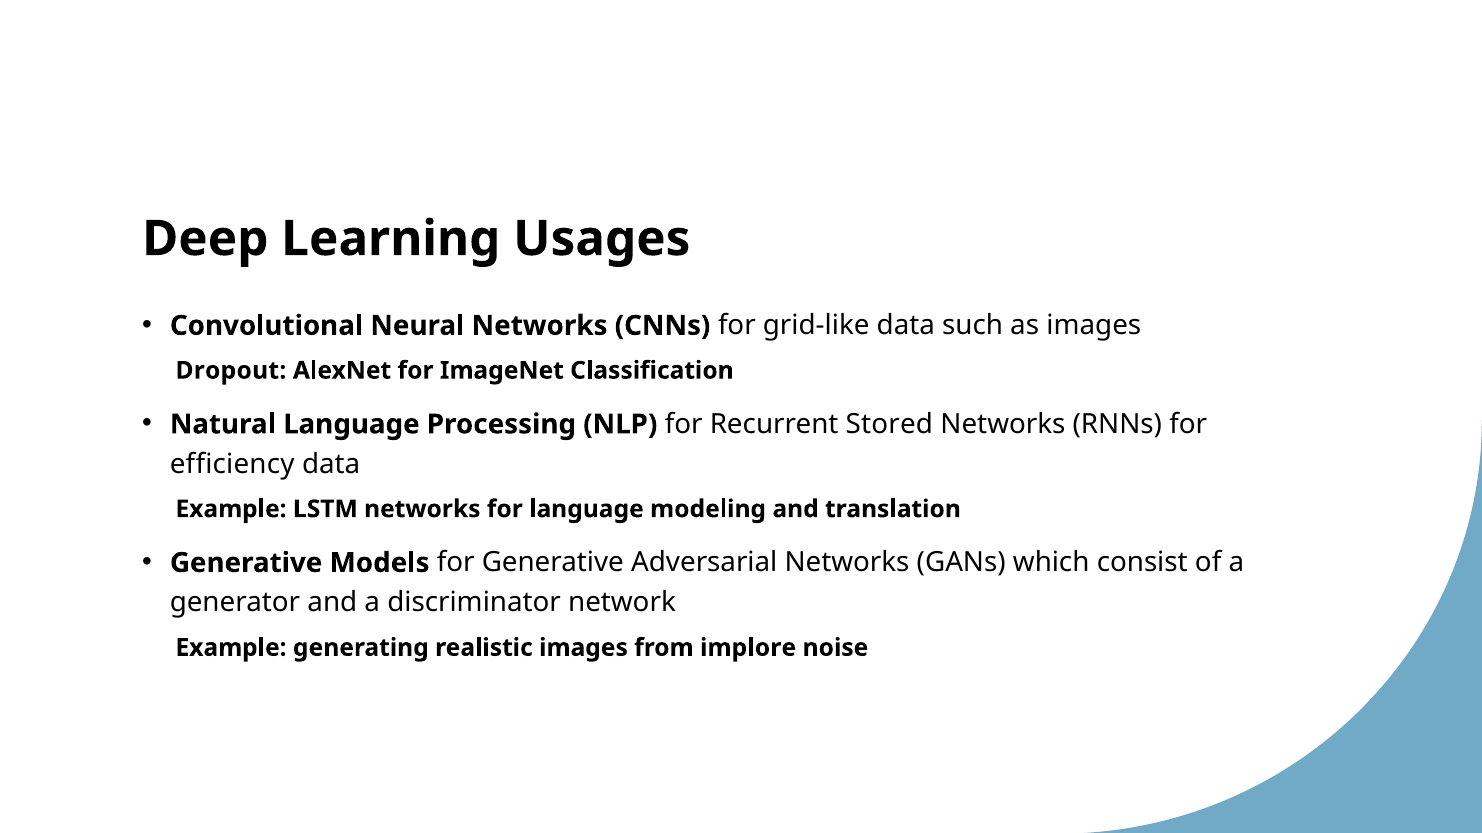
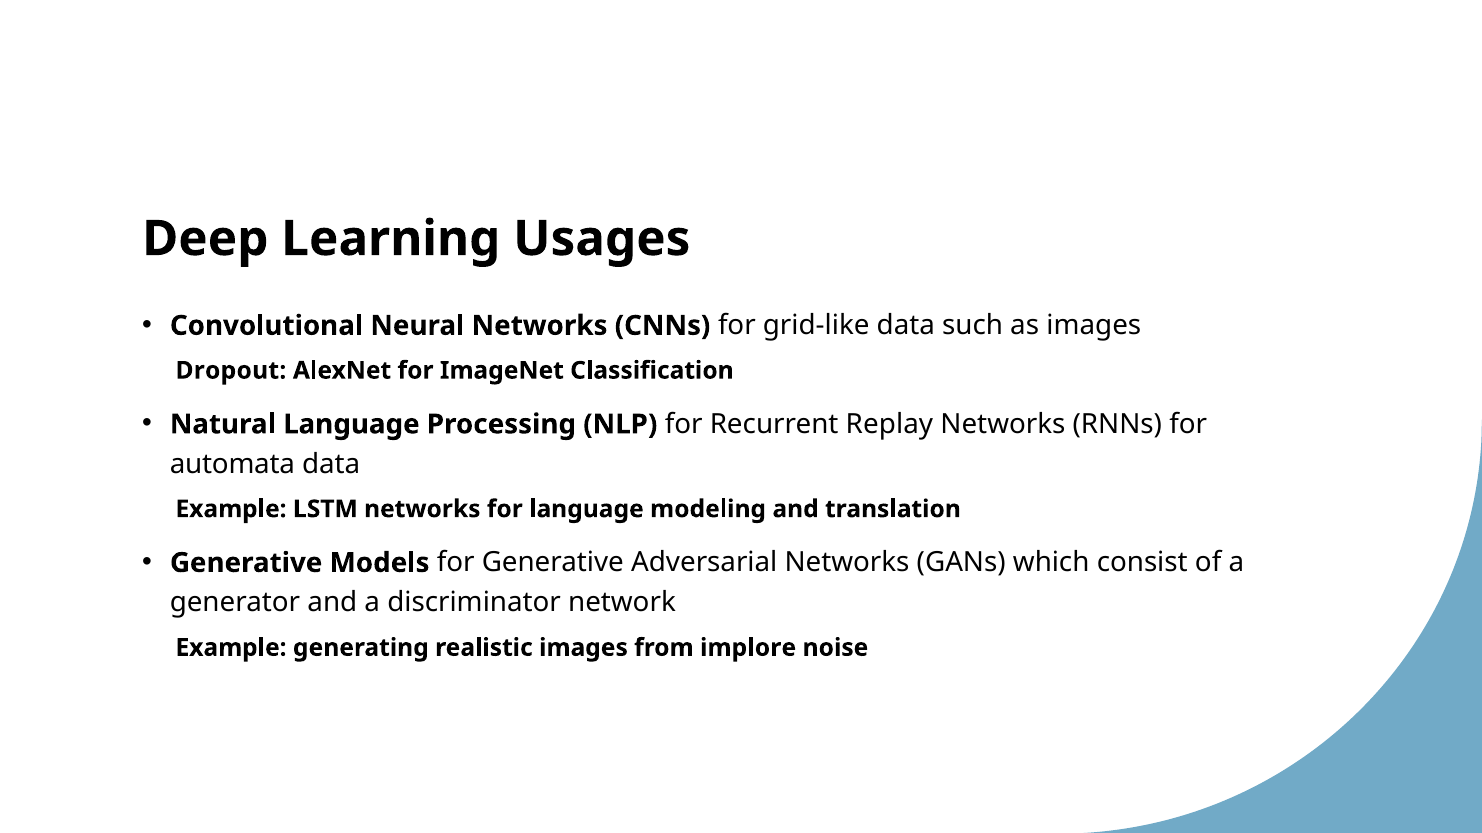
Stored: Stored -> Replay
efficiency: efficiency -> automata
